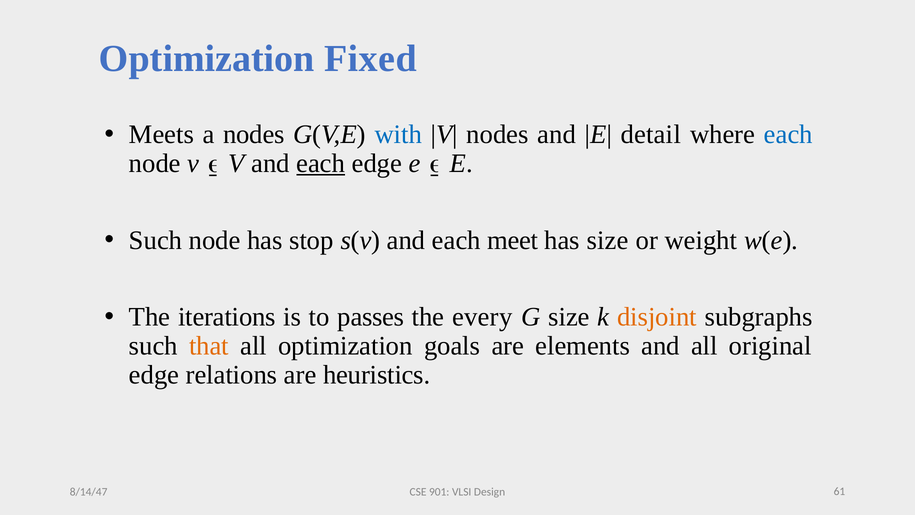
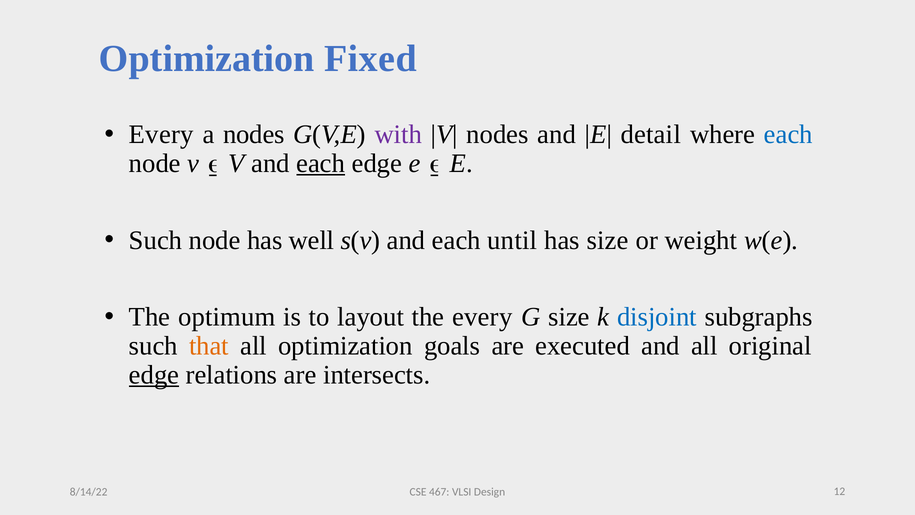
Meets at (161, 135): Meets -> Every
with colour: blue -> purple
stop: stop -> well
meet: meet -> until
iterations: iterations -> optimum
passes: passes -> layout
disjoint colour: orange -> blue
elements: elements -> executed
edge at (154, 374) underline: none -> present
heuristics: heuristics -> intersects
8/14/47: 8/14/47 -> 8/14/22
901: 901 -> 467
61: 61 -> 12
